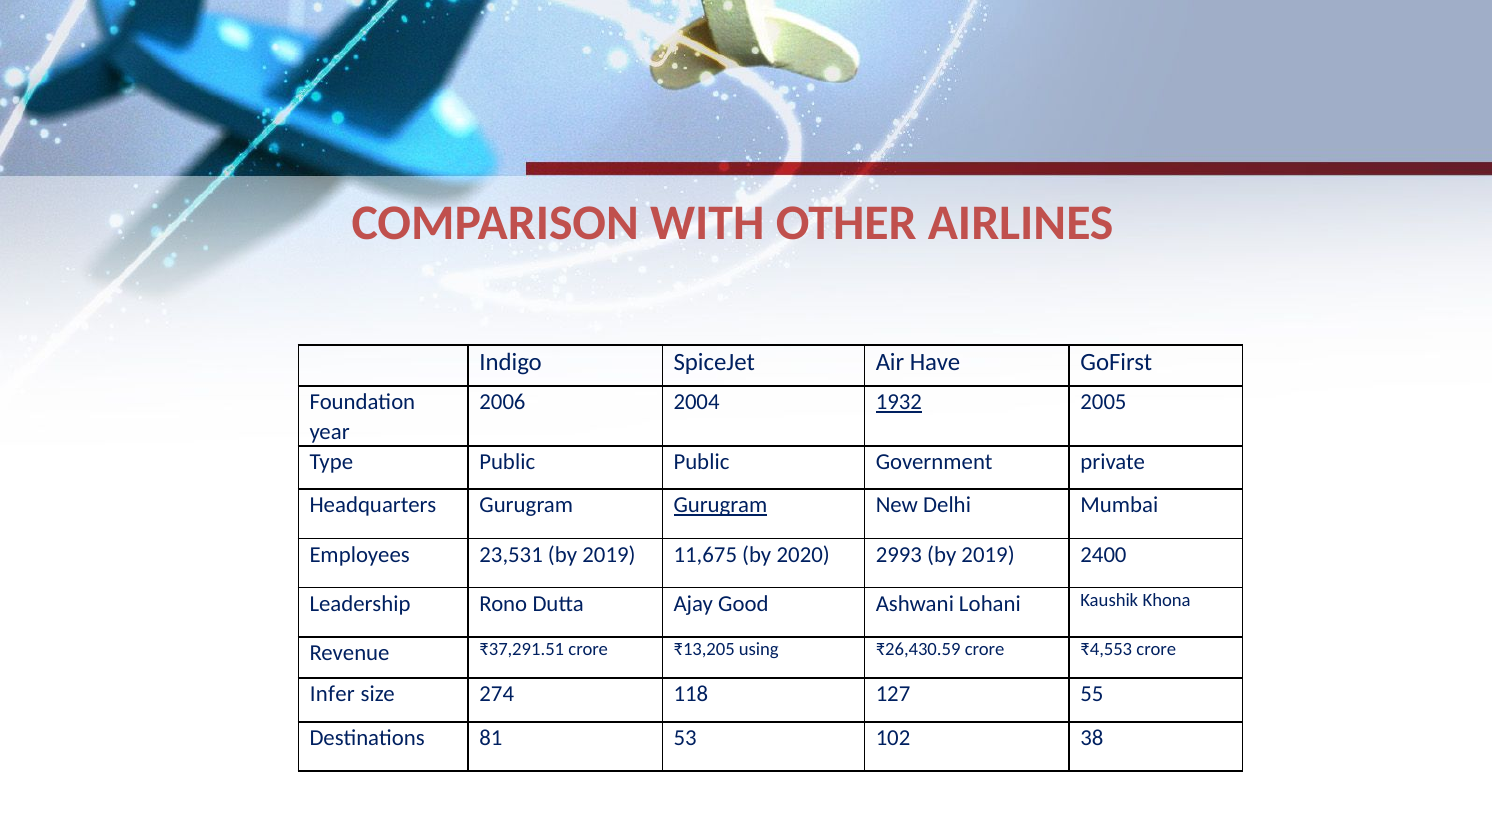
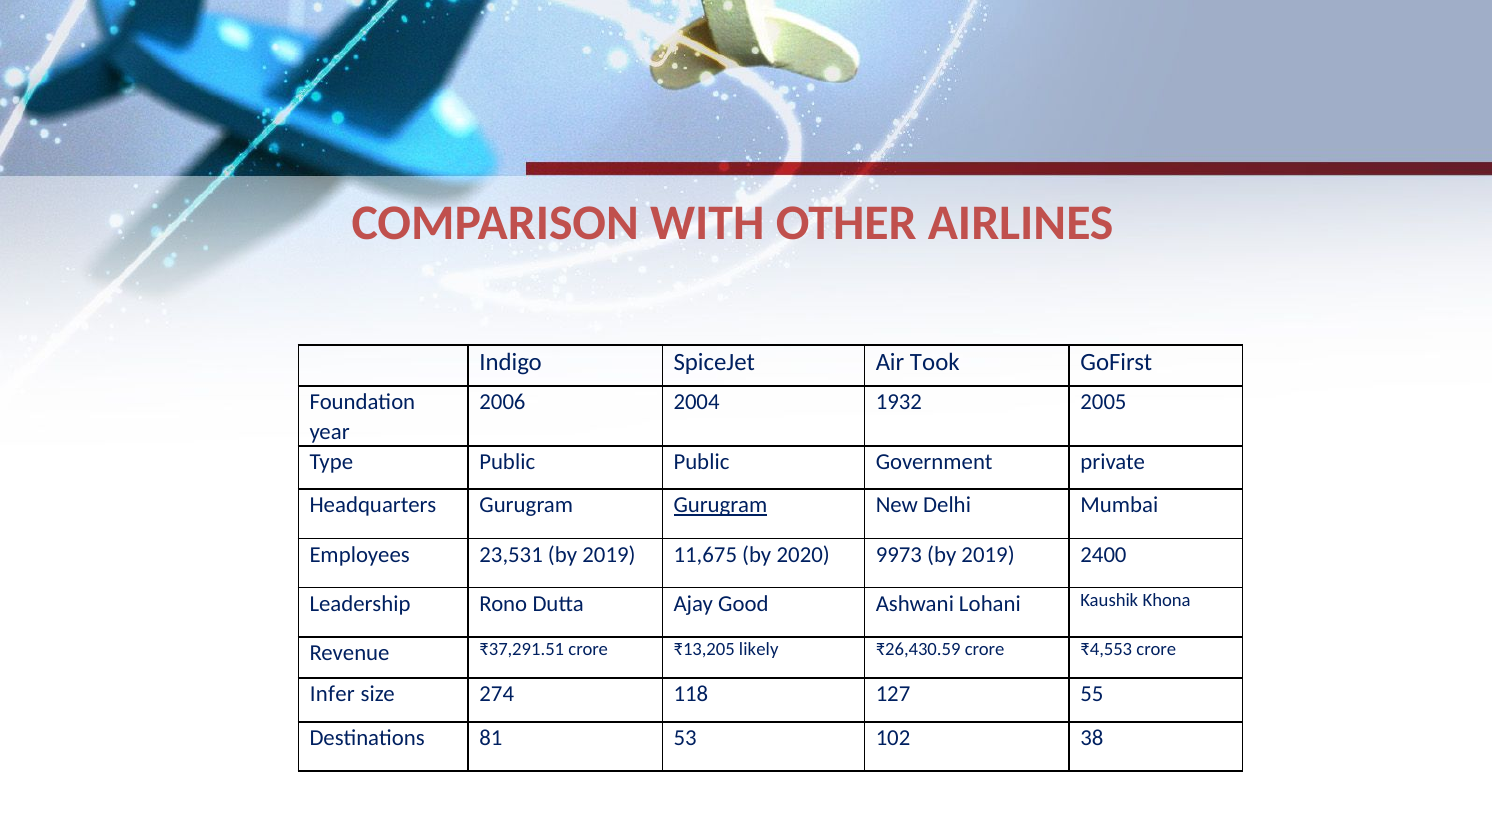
Have: Have -> Took
1932 underline: present -> none
2993: 2993 -> 9973
using: using -> likely
